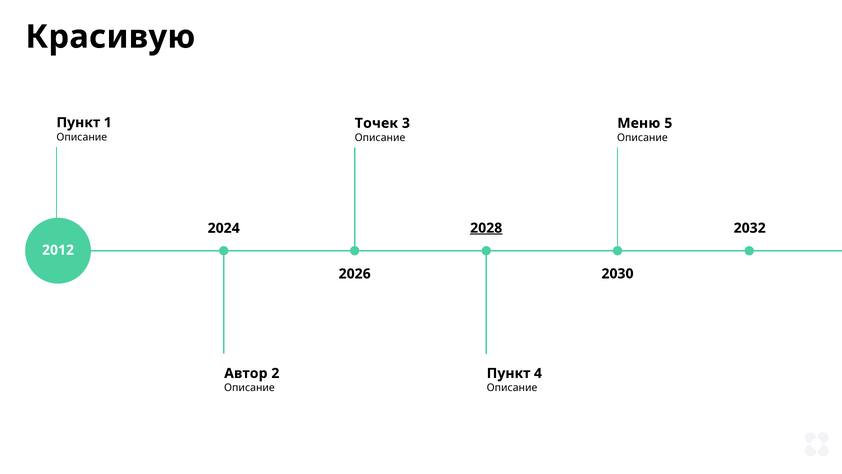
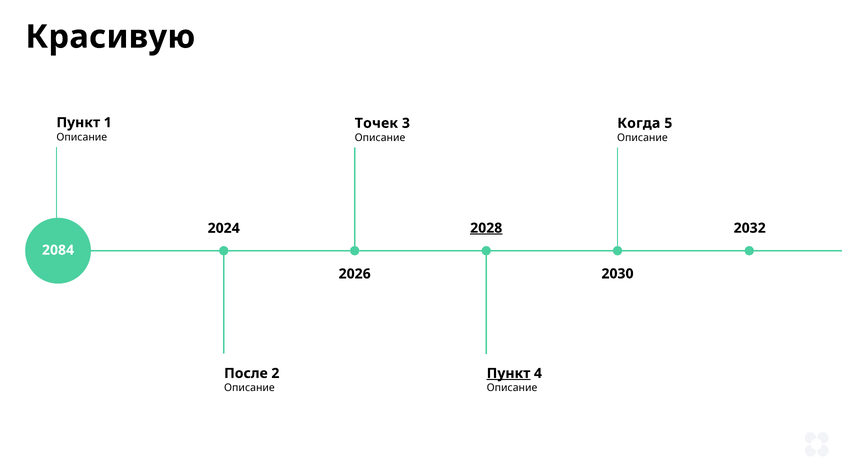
Меню: Меню -> Когда
2012: 2012 -> 2084
Автор: Автор -> После
Пункт at (508, 373) underline: none -> present
